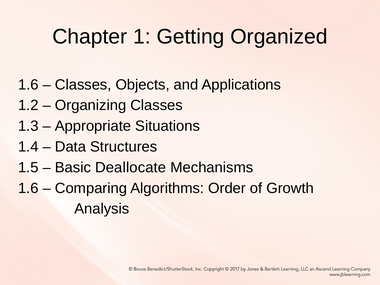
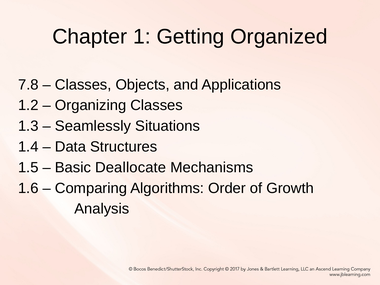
1.6 at (28, 85): 1.6 -> 7.8
Appropriate: Appropriate -> Seamlessly
